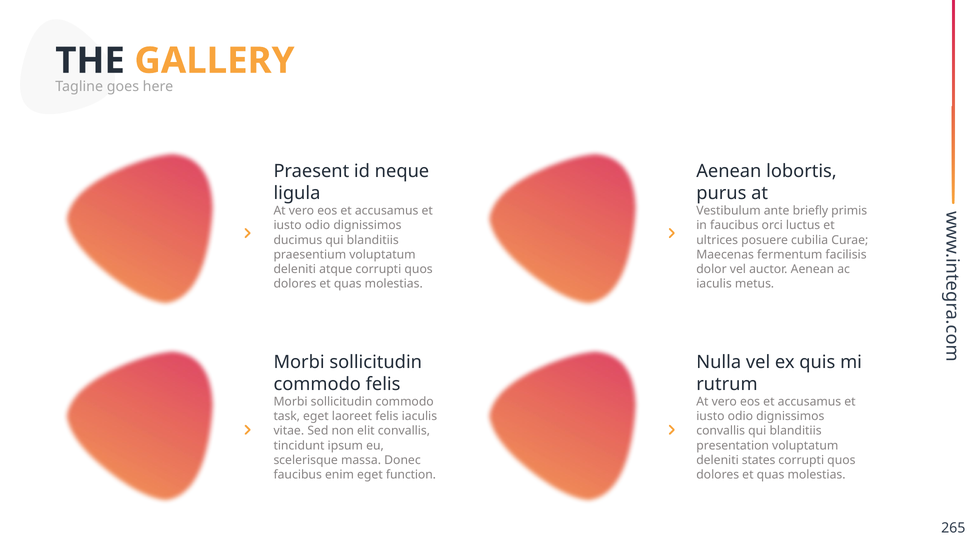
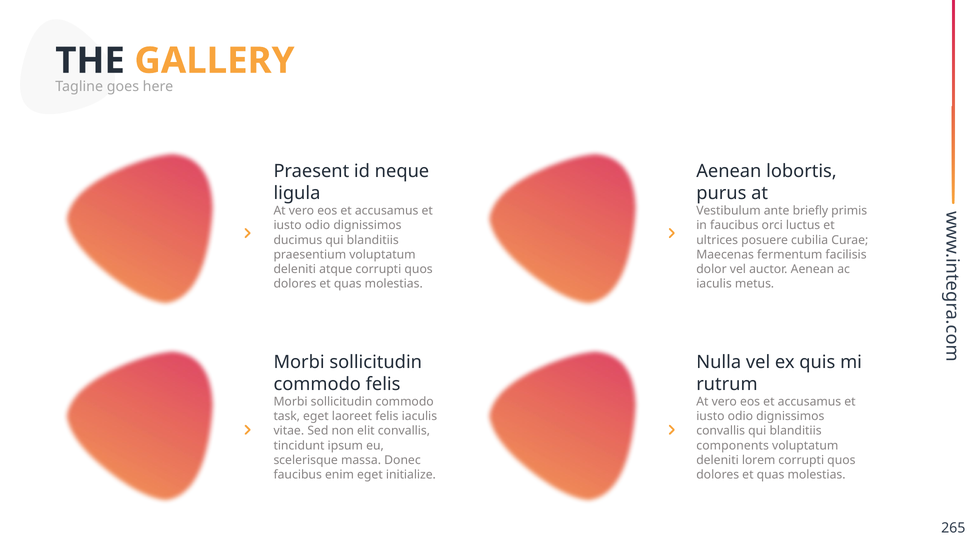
presentation: presentation -> components
states: states -> lorem
function: function -> initialize
